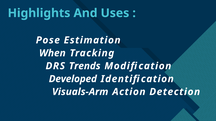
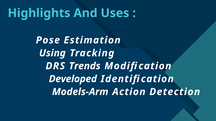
When: When -> Using
Visuals-Arm: Visuals-Arm -> Models-Arm
